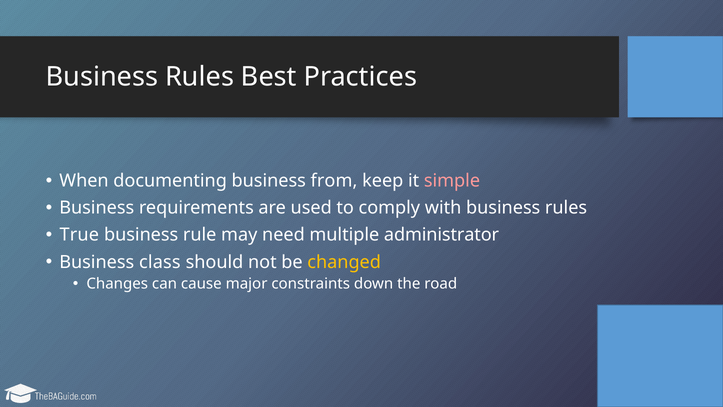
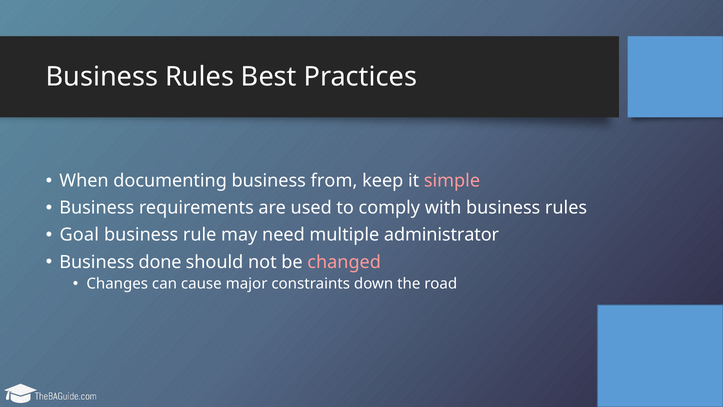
True: True -> Goal
class: class -> done
changed colour: yellow -> pink
